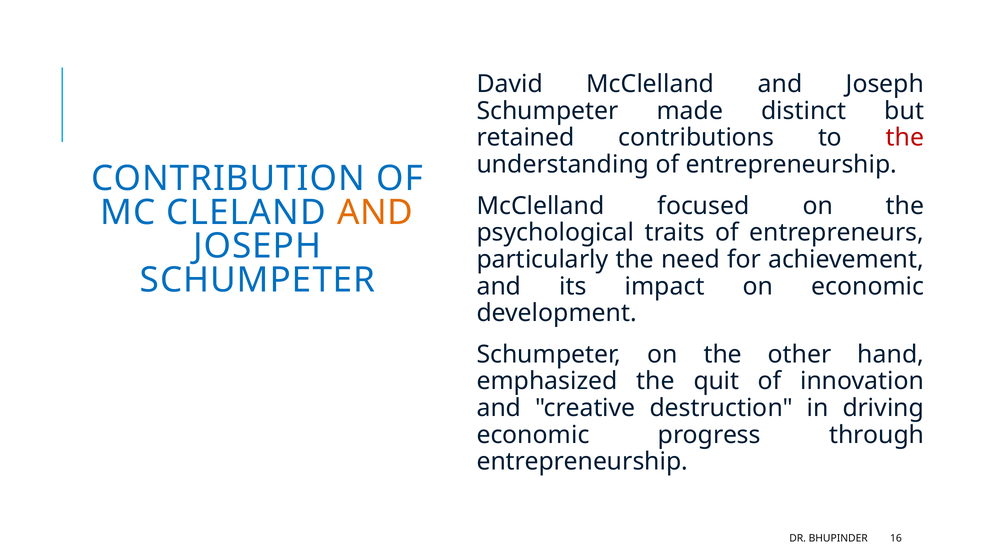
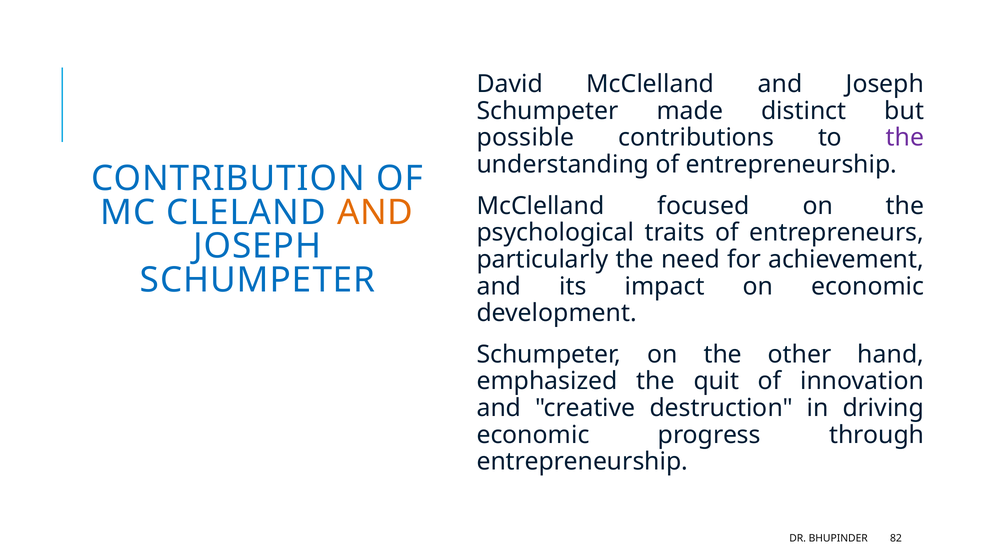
retained: retained -> possible
the at (905, 138) colour: red -> purple
16: 16 -> 82
